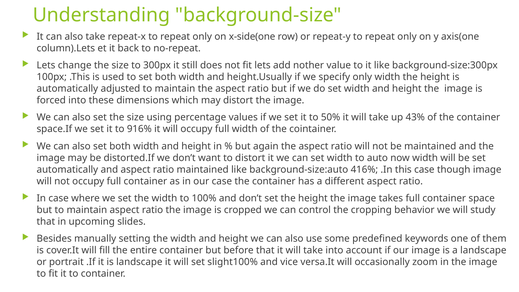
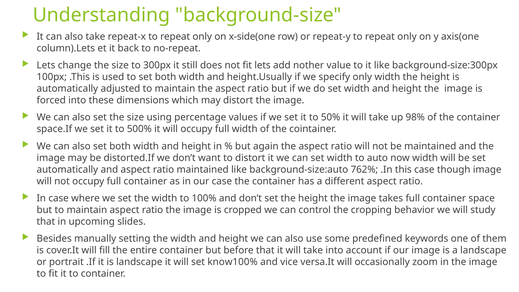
43%: 43% -> 98%
916%: 916% -> 500%
416%: 416% -> 762%
slight100%: slight100% -> know100%
